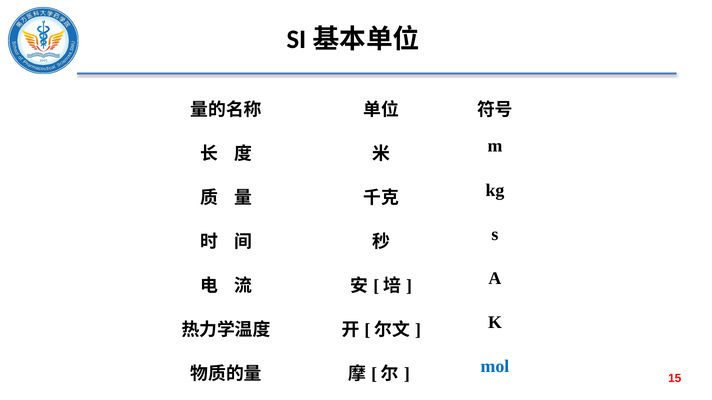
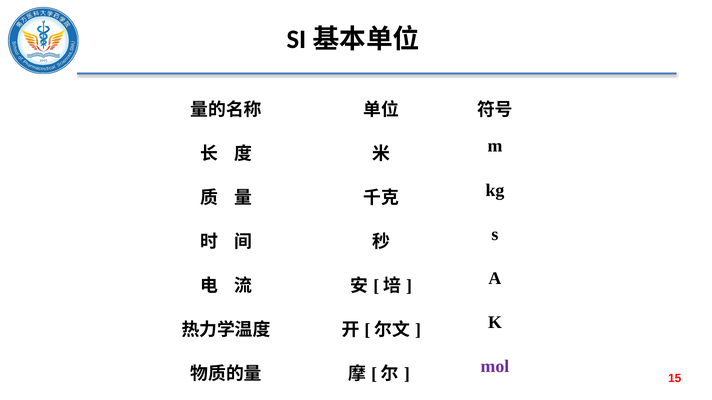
mol colour: blue -> purple
